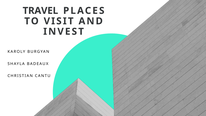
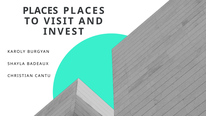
TRAVEL at (40, 11): TRAVEL -> PLACES
